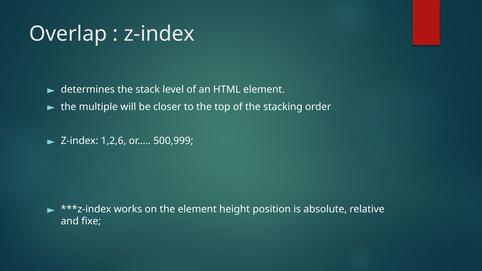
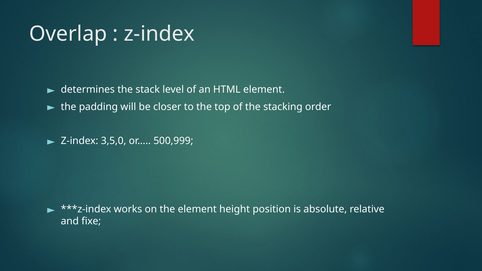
multiple: multiple -> padding
1,2,6: 1,2,6 -> 3,5,0
